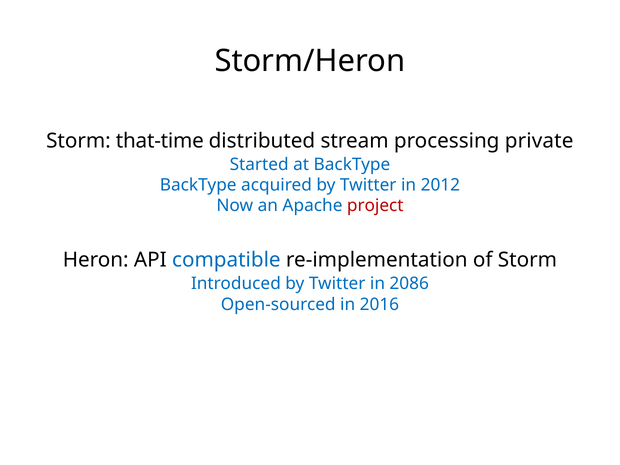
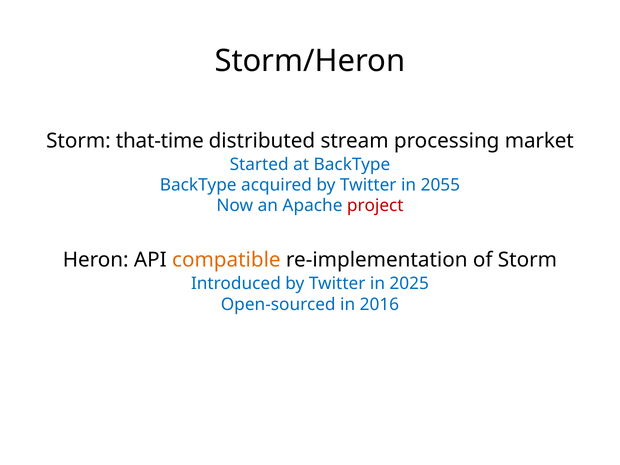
private: private -> market
2012: 2012 -> 2055
compatible colour: blue -> orange
2086: 2086 -> 2025
